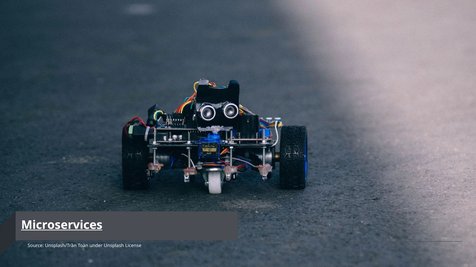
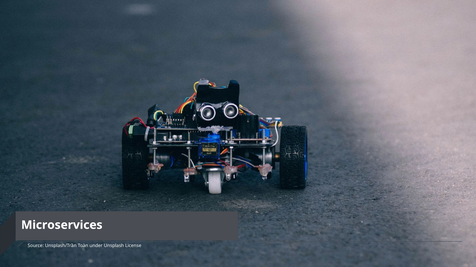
Microservices underline: present -> none
